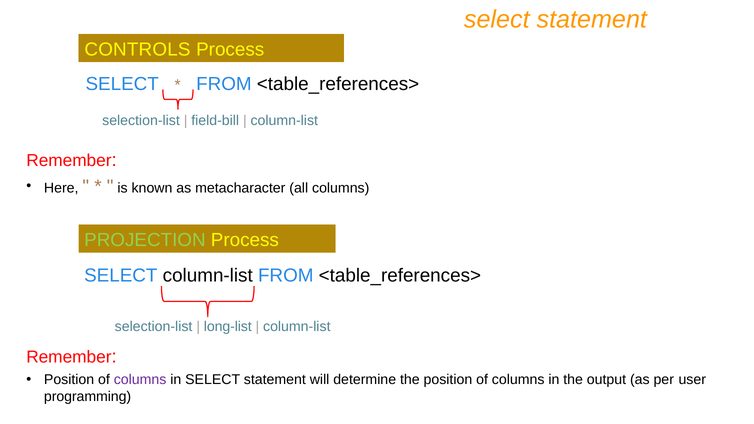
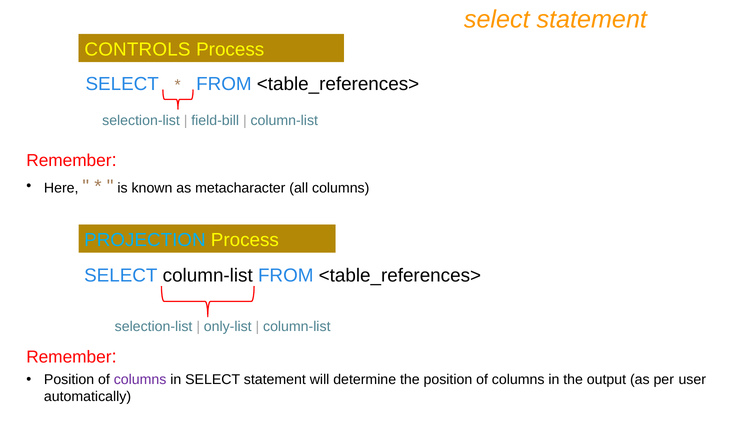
PROJECTION colour: light green -> light blue
long-list: long-list -> only-list
programming: programming -> automatically
